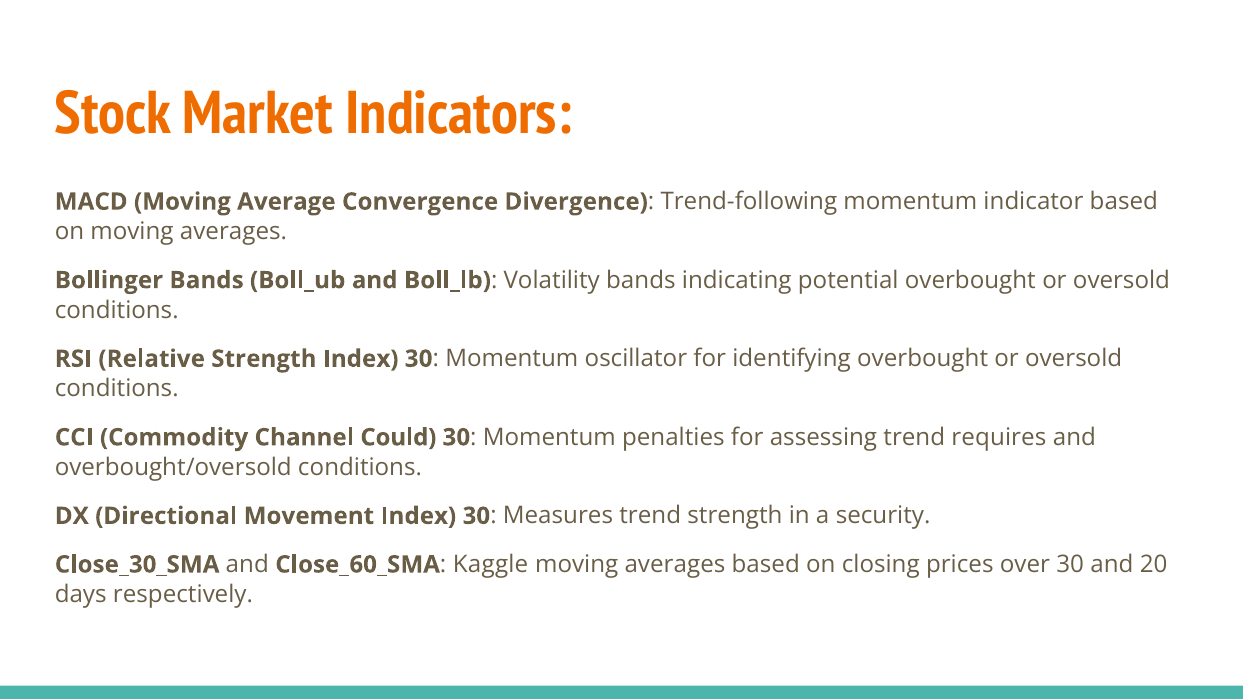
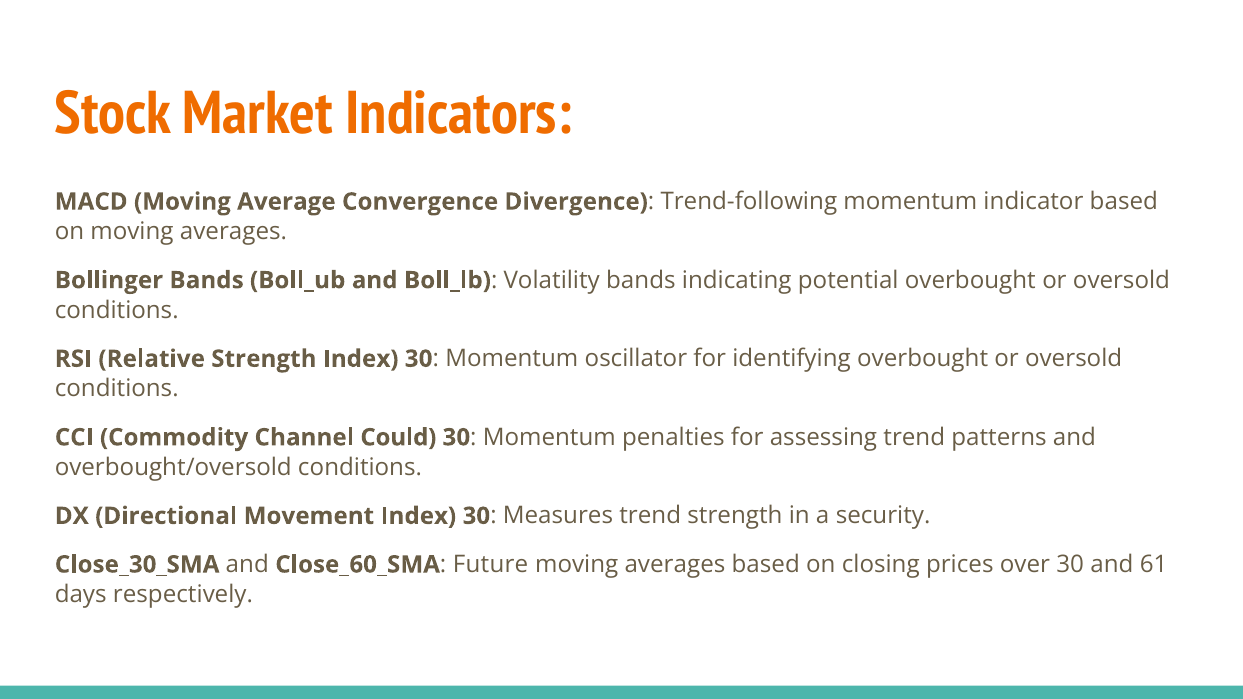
requires: requires -> patterns
Kaggle: Kaggle -> Future
20: 20 -> 61
